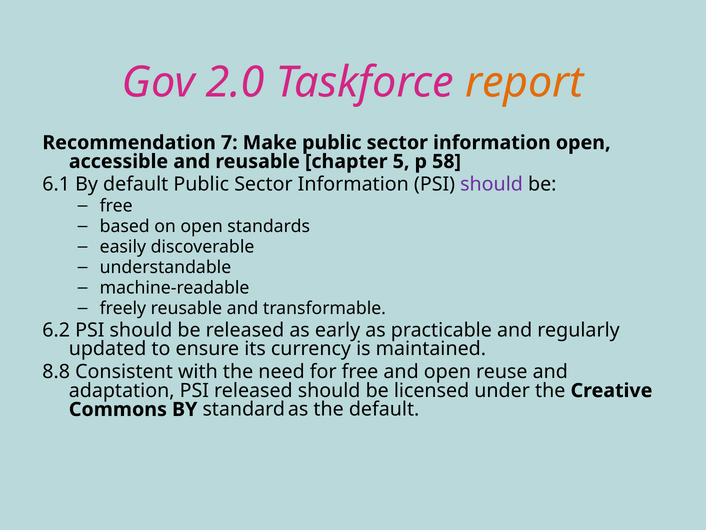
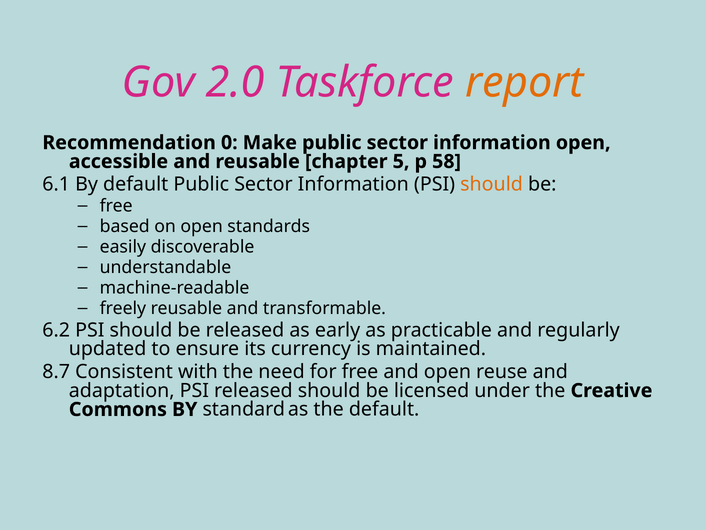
7: 7 -> 0
should at (492, 184) colour: purple -> orange
8.8: 8.8 -> 8.7
